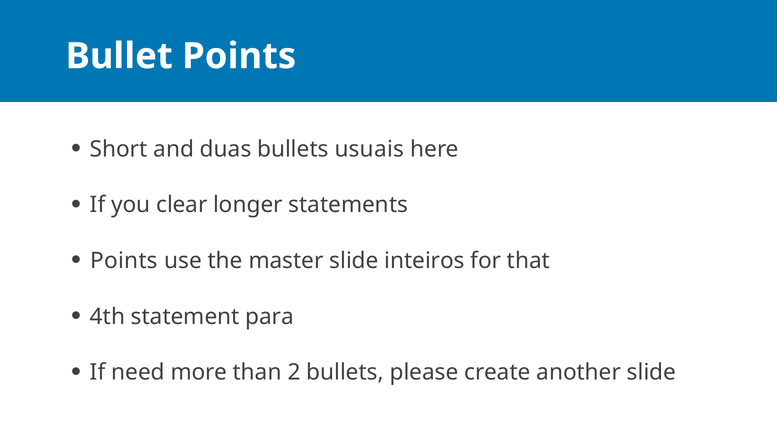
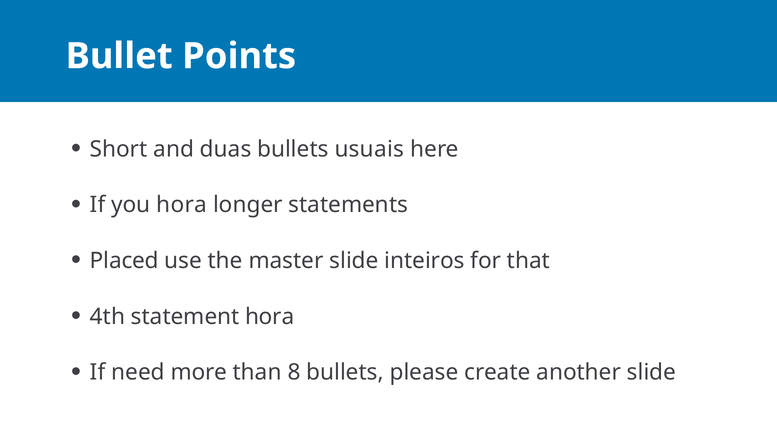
you clear: clear -> hora
Points at (124, 261): Points -> Placed
statement para: para -> hora
2: 2 -> 8
